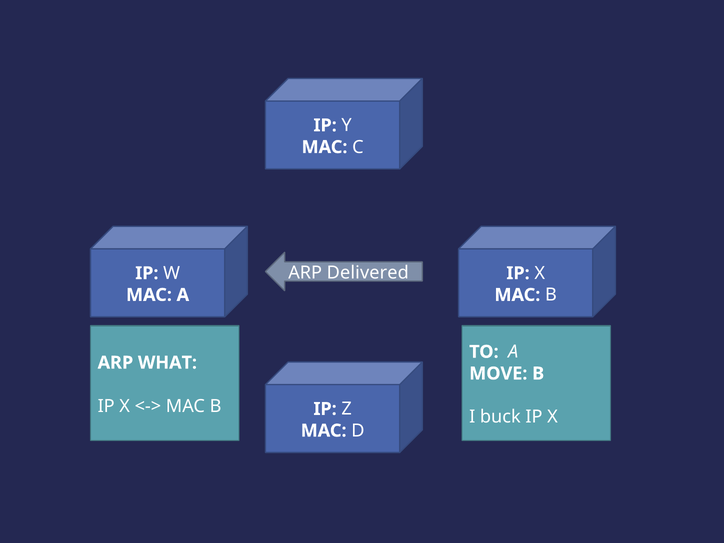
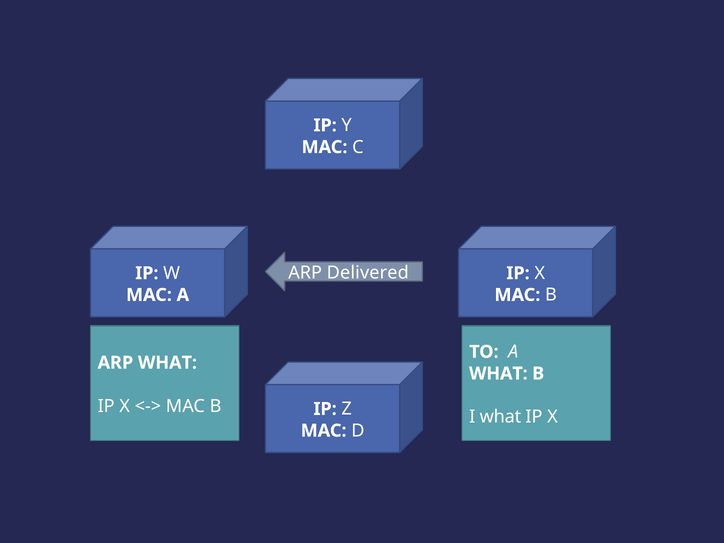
MOVE at (498, 374): MOVE -> WHAT
I buck: buck -> what
